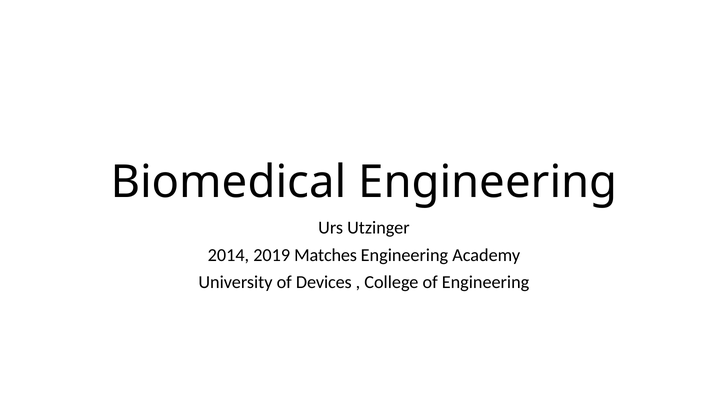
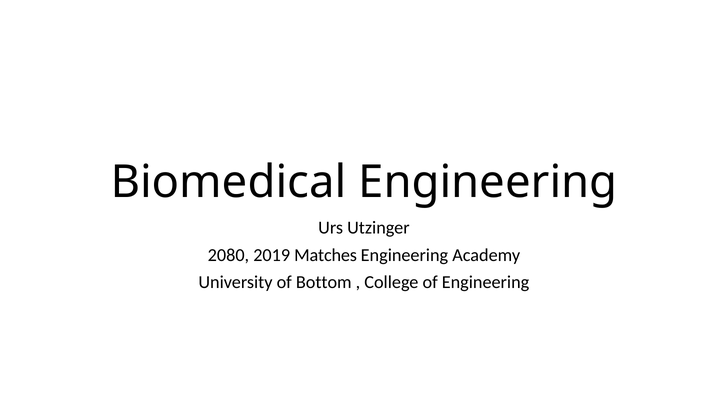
2014: 2014 -> 2080
Devices: Devices -> Bottom
